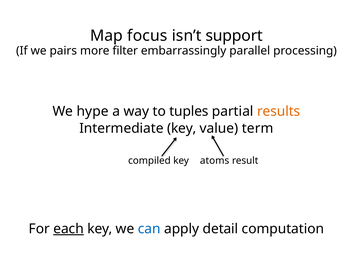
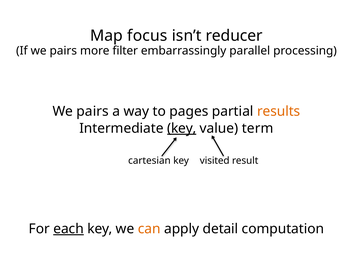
support: support -> reducer
hype at (93, 111): hype -> pairs
tuples: tuples -> pages
key at (182, 128) underline: none -> present
compiled: compiled -> cartesian
atoms: atoms -> visited
can colour: blue -> orange
